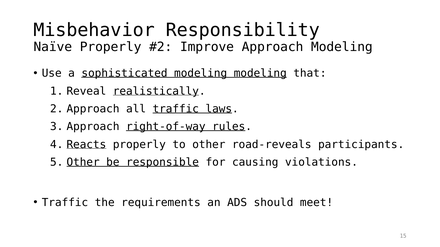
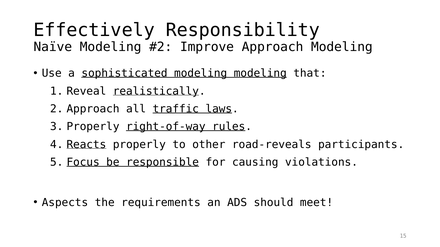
Misbehavior: Misbehavior -> Effectively
Naïve Properly: Properly -> Modeling
Approach at (93, 127): Approach -> Properly
Other at (83, 163): Other -> Focus
Traffic at (65, 203): Traffic -> Aspects
